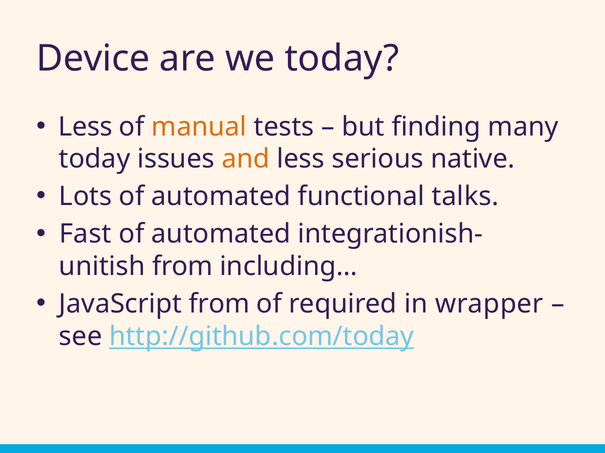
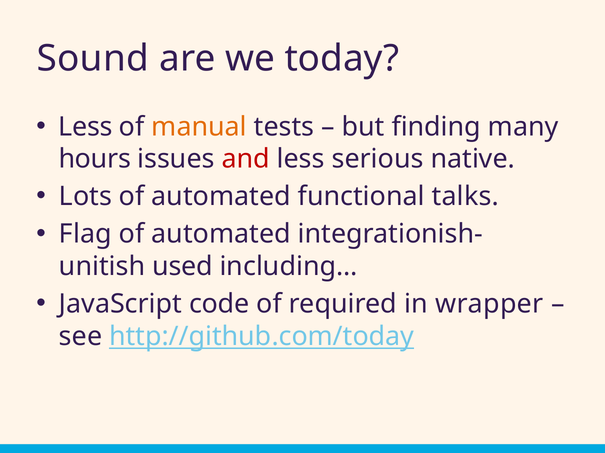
Device: Device -> Sound
today at (95, 159): today -> hours
and colour: orange -> red
Fast: Fast -> Flag
from at (183, 267): from -> used
JavaScript from: from -> code
